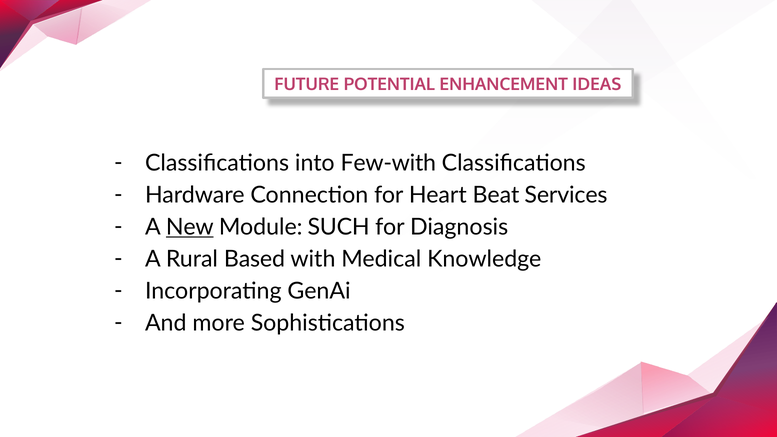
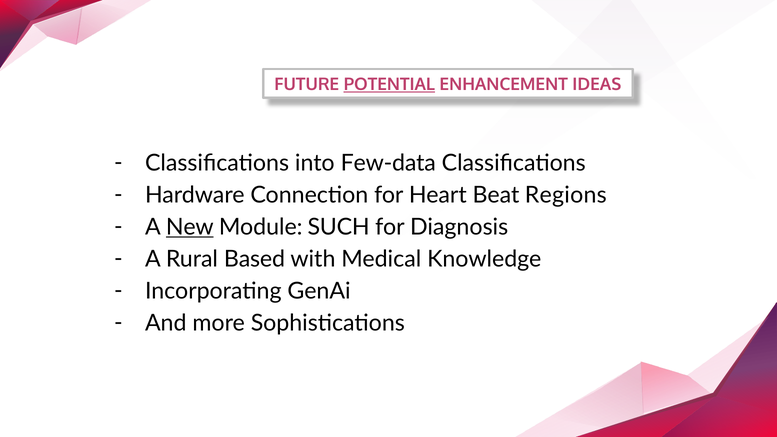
POTENTIAL underline: none -> present
Few-with: Few-with -> Few-data
Services: Services -> Regions
